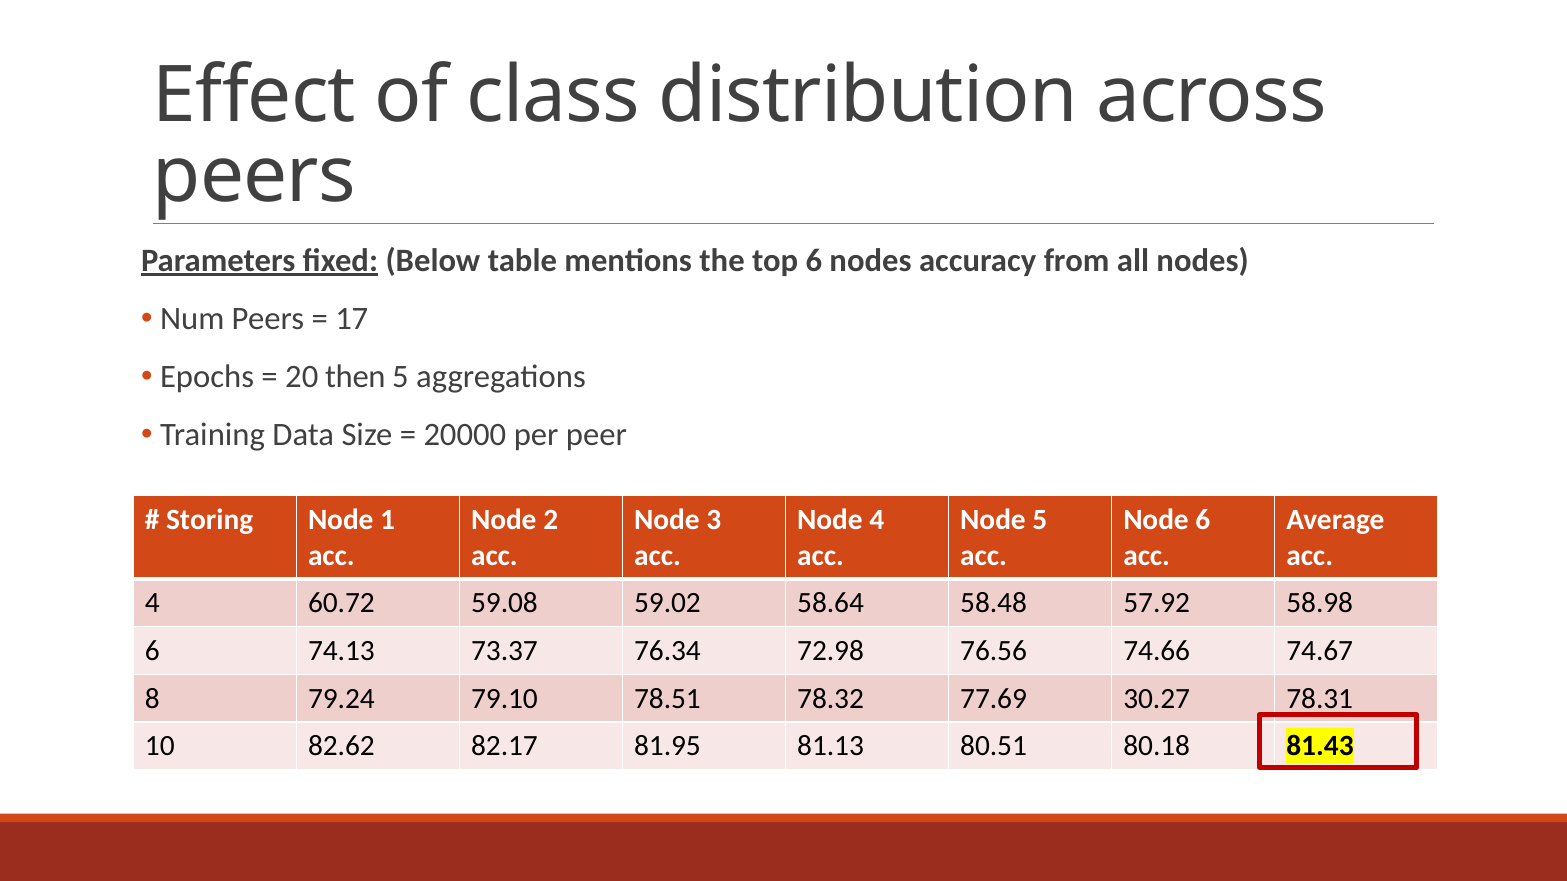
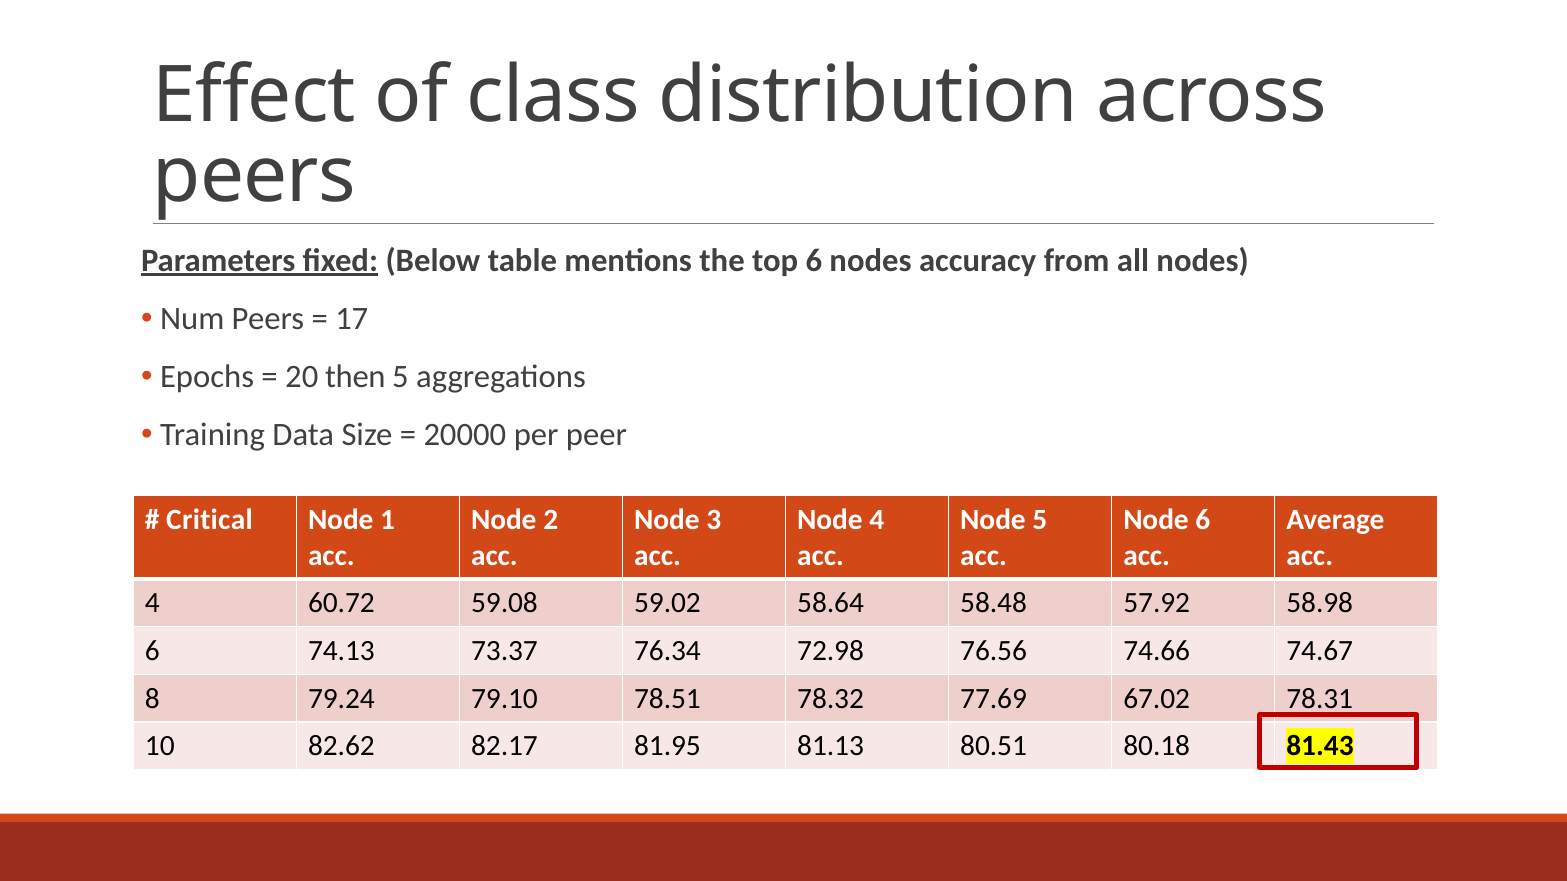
Storing: Storing -> Critical
30.27: 30.27 -> 67.02
